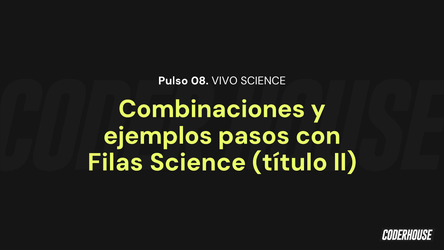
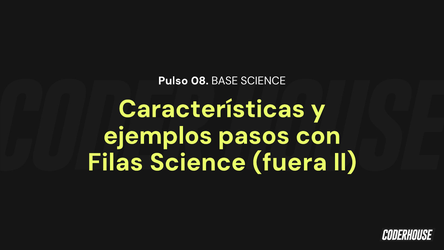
VIVO: VIVO -> BASE
Combinaciones: Combinaciones -> Características
título: título -> fuera
